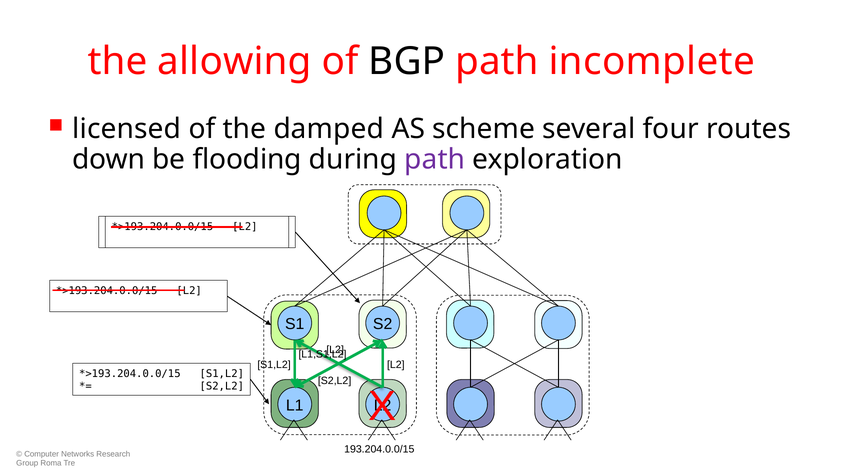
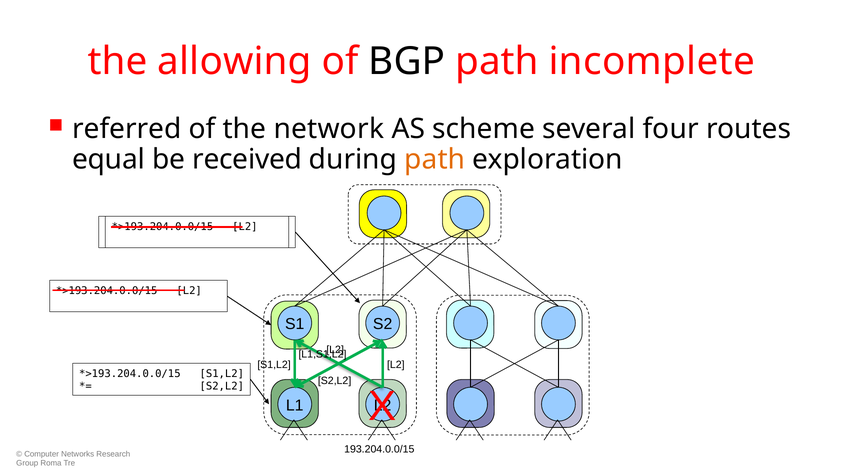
licensed: licensed -> referred
damped: damped -> network
down: down -> equal
flooding: flooding -> received
path at (435, 159) colour: purple -> orange
